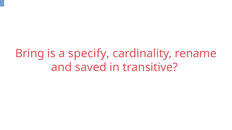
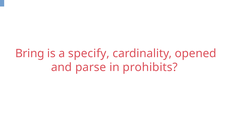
rename: rename -> opened
saved: saved -> parse
transitive: transitive -> prohibits
